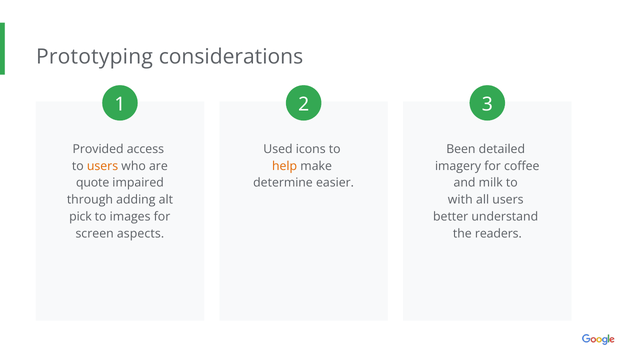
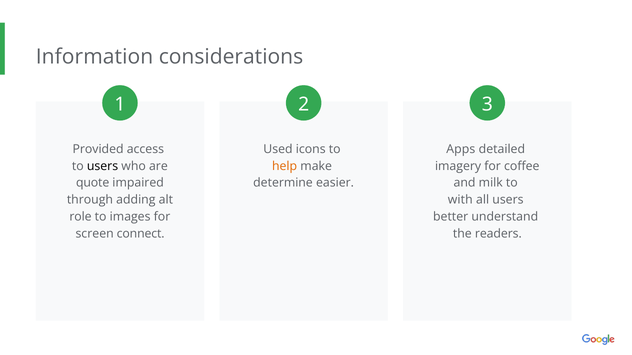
Prototyping: Prototyping -> Information
Been: Been -> Apps
users at (103, 166) colour: orange -> black
pick: pick -> role
aspects: aspects -> connect
